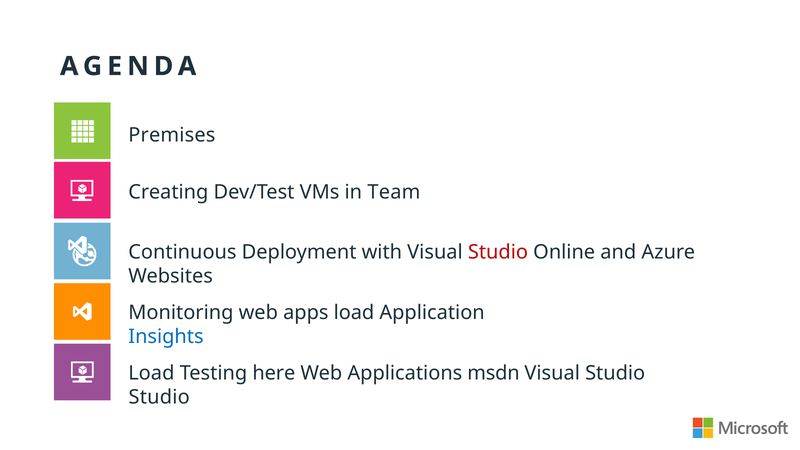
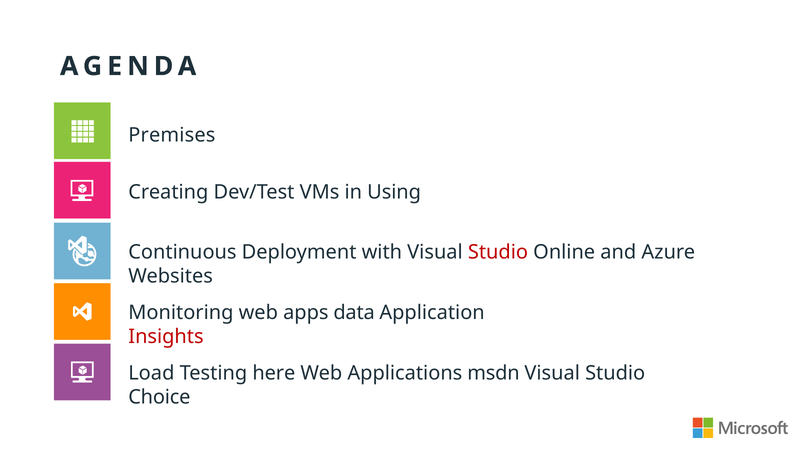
Team: Team -> Using
apps load: load -> data
Insights colour: blue -> red
Studio at (159, 397): Studio -> Choice
